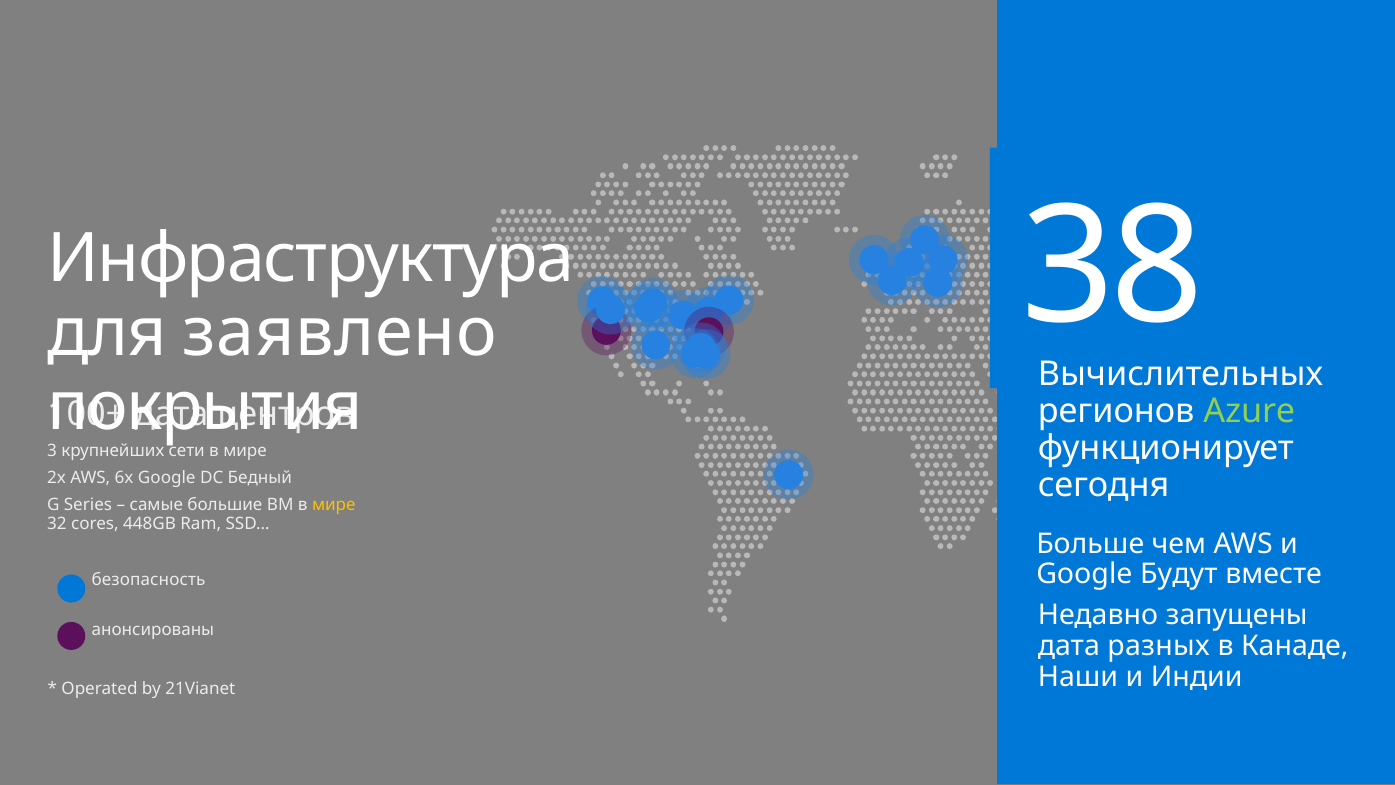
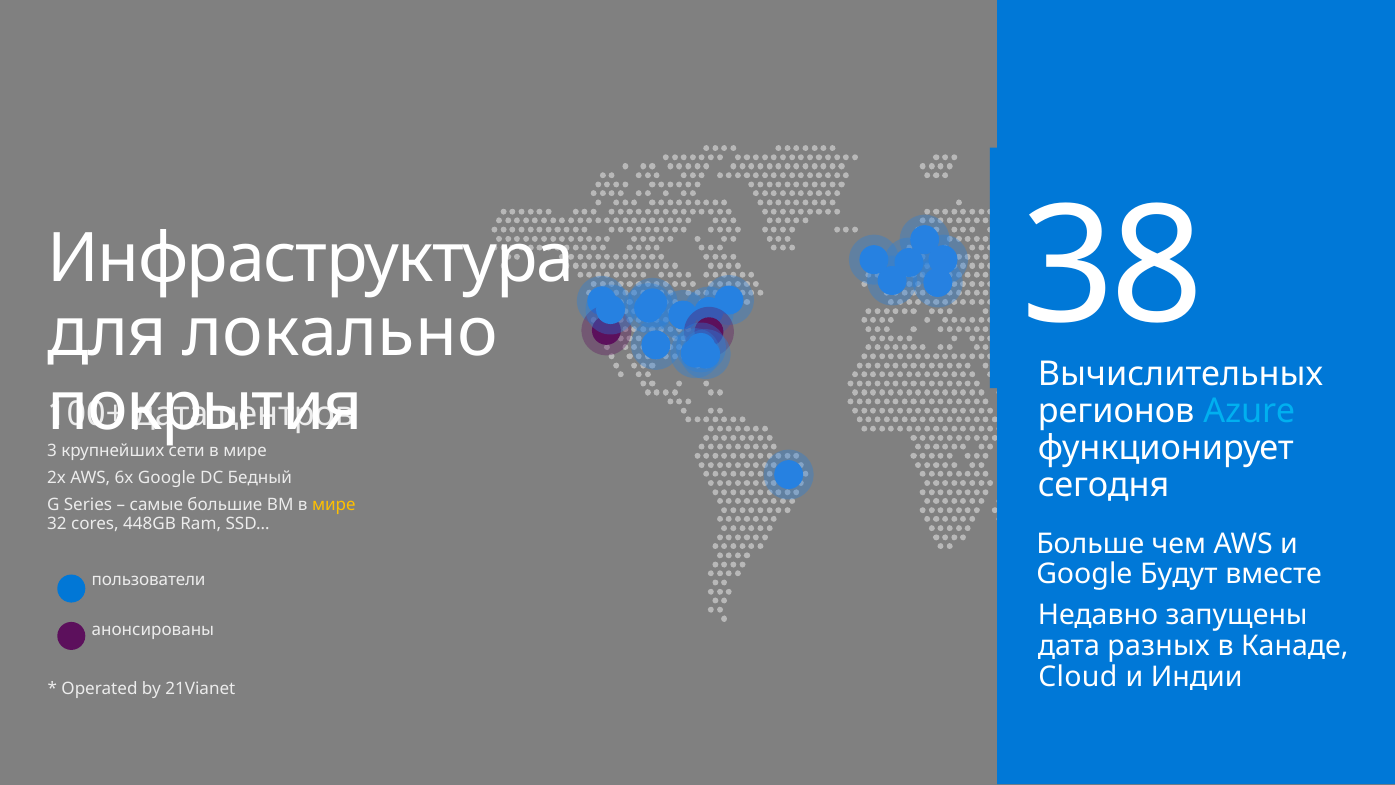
заявлено: заявлено -> локально
Azure colour: light green -> light blue
безопасность: безопасность -> пользователи
Наши: Наши -> Cloud
